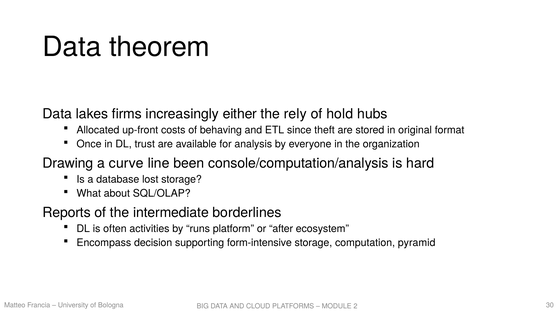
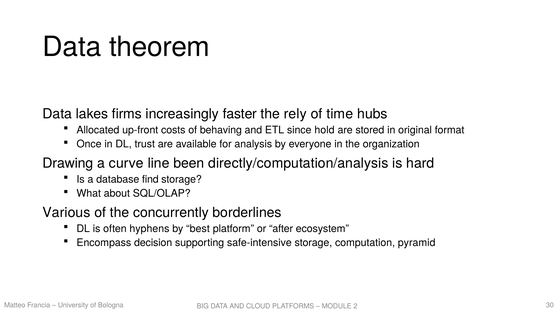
either: either -> faster
hold: hold -> time
theft: theft -> hold
console/computation/analysis: console/computation/analysis -> directly/computation/analysis
lost: lost -> find
Reports: Reports -> Various
intermediate: intermediate -> concurrently
activities: activities -> hyphens
runs: runs -> best
form-intensive: form-intensive -> safe-intensive
